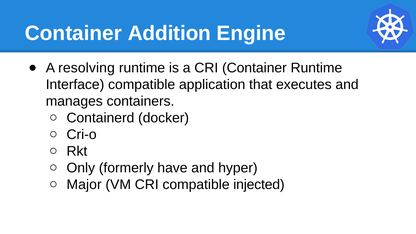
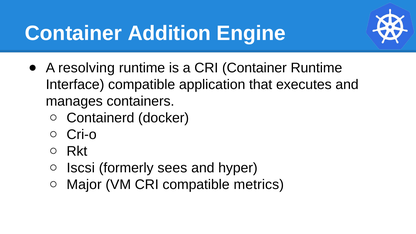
Only: Only -> Iscsi
have: have -> sees
injected: injected -> metrics
